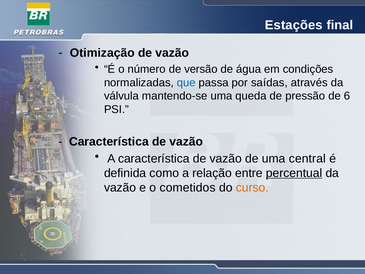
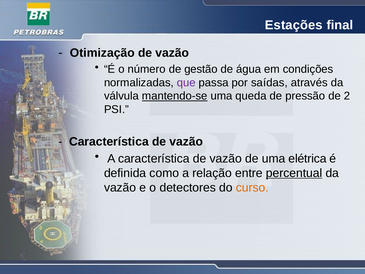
versão: versão -> gestão
que colour: blue -> purple
mantendo-se underline: none -> present
6: 6 -> 2
central: central -> elétrica
cometidos: cometidos -> detectores
